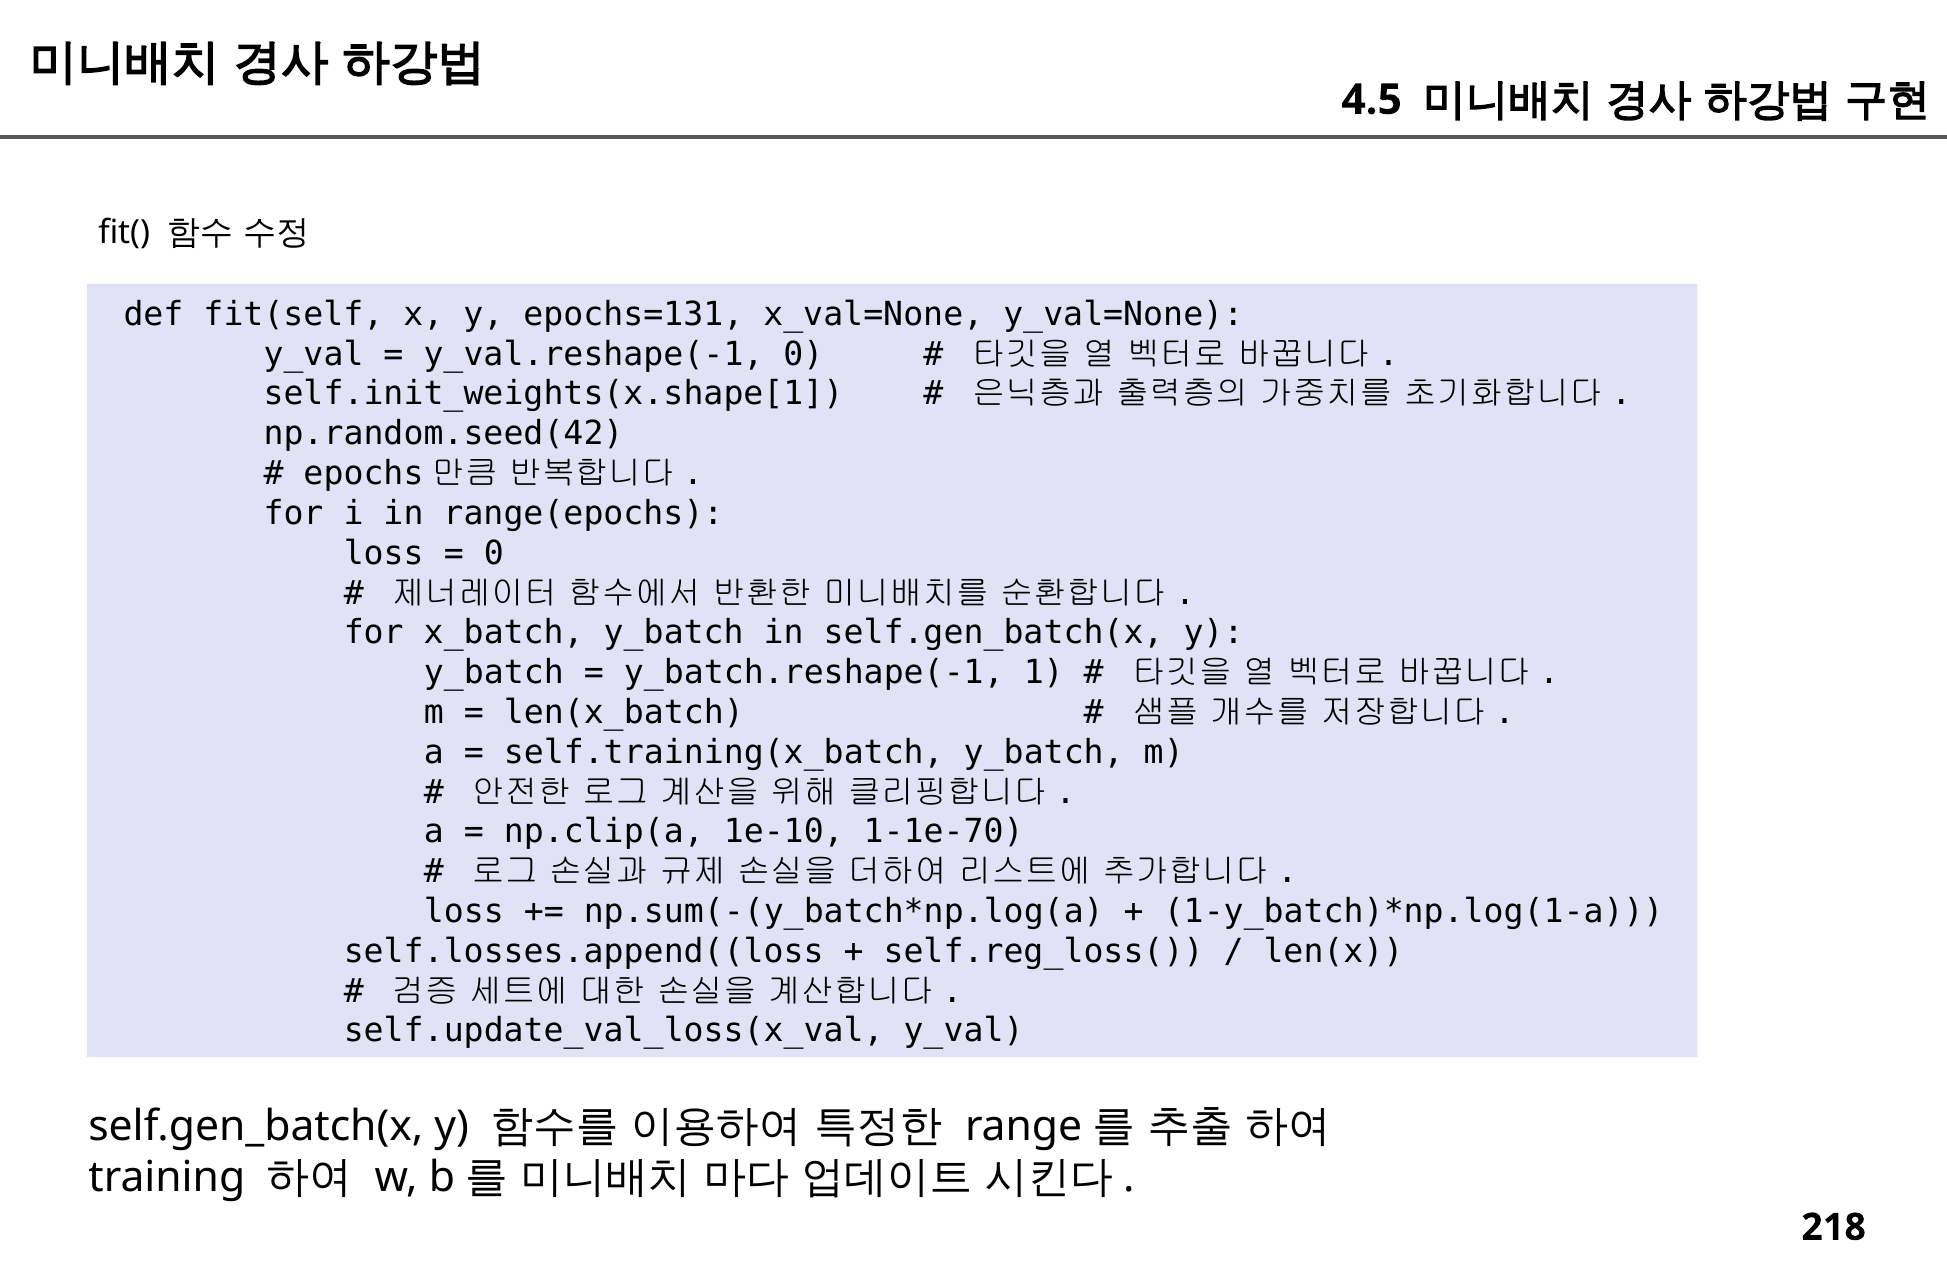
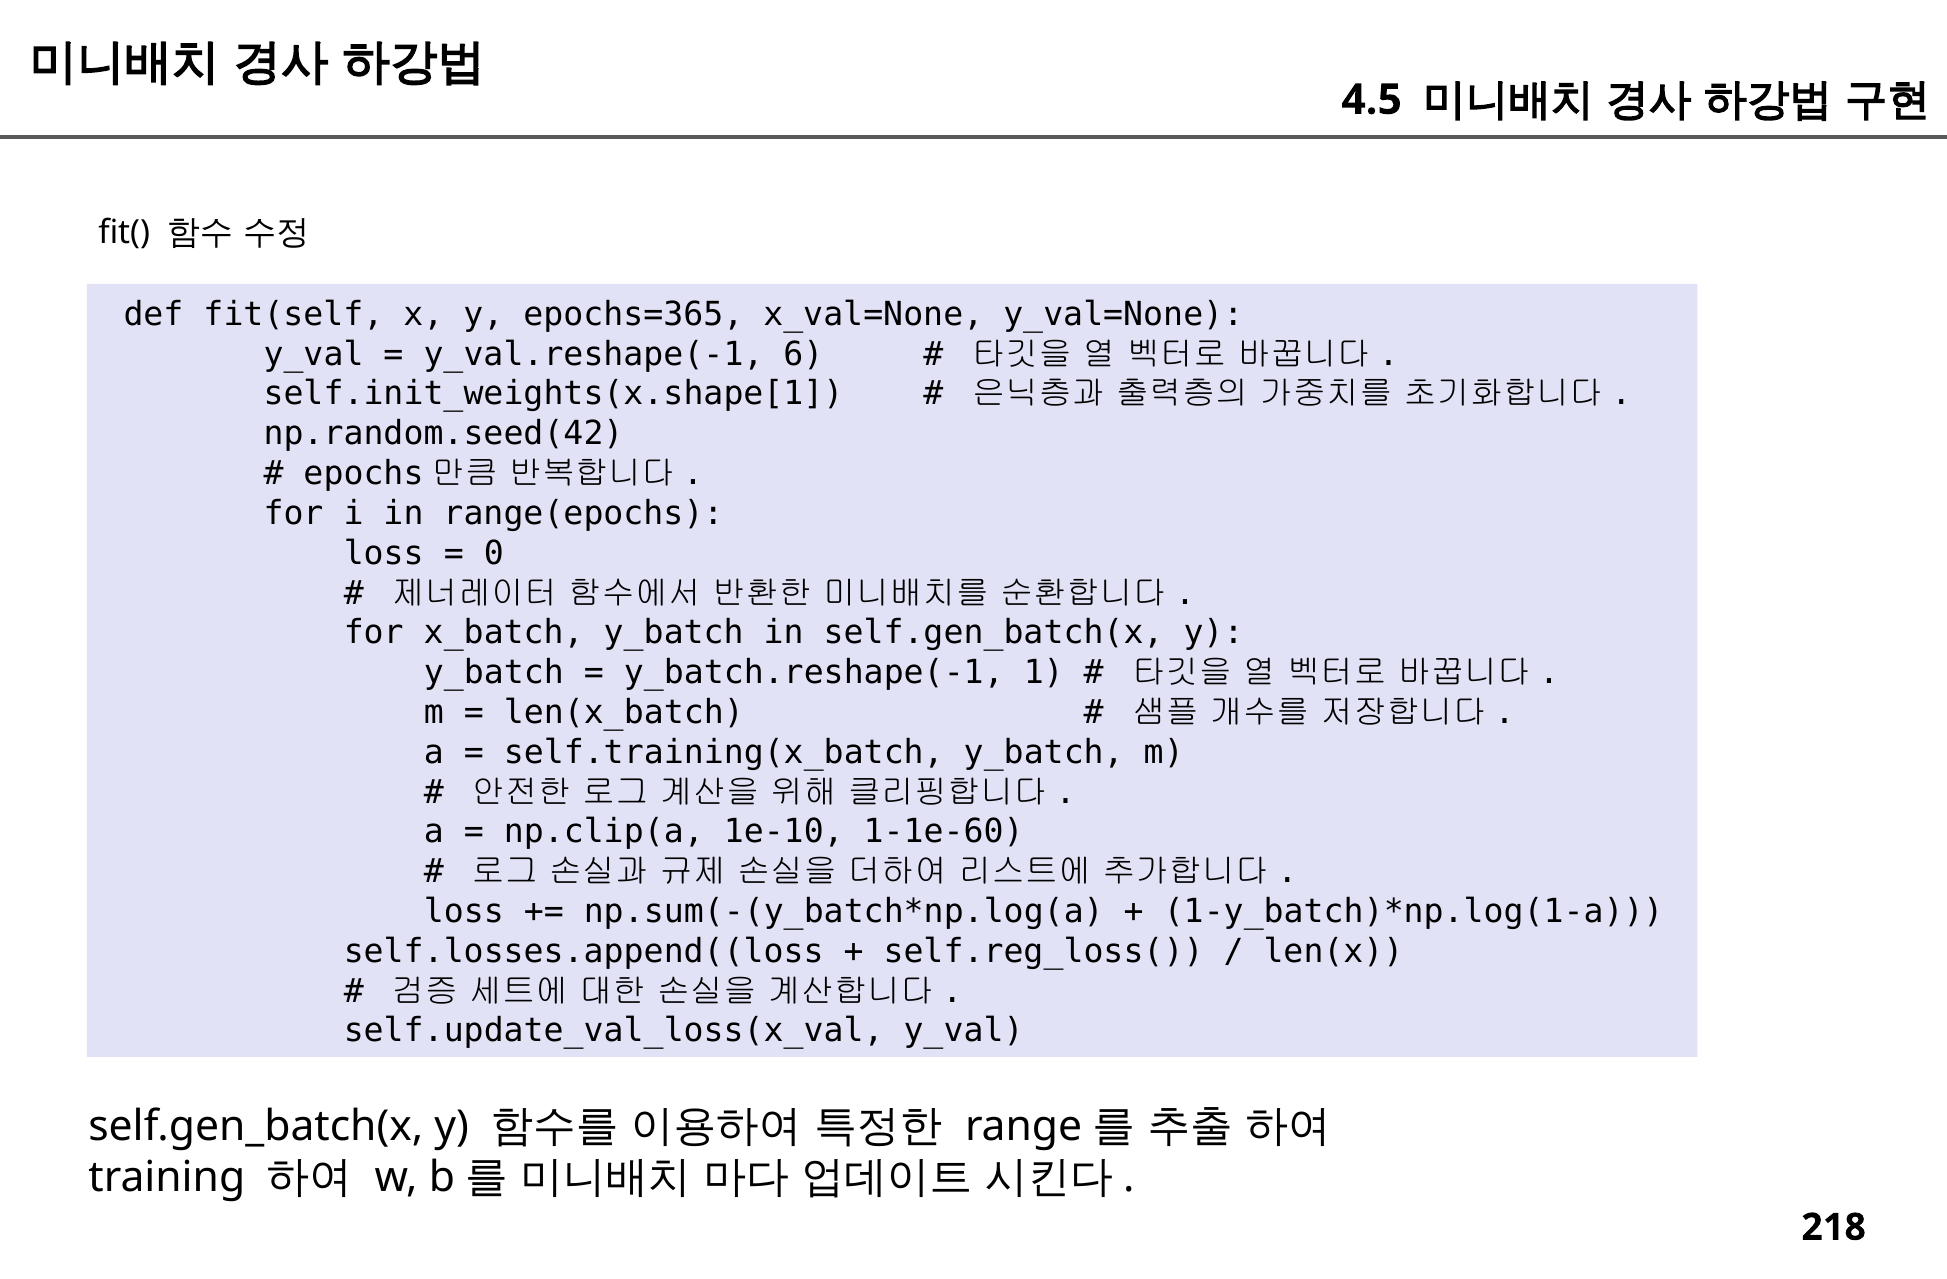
epochs=131: epochs=131 -> epochs=365
y_val.reshape(-1 0: 0 -> 6
1-1e-70: 1-1e-70 -> 1-1e-60
